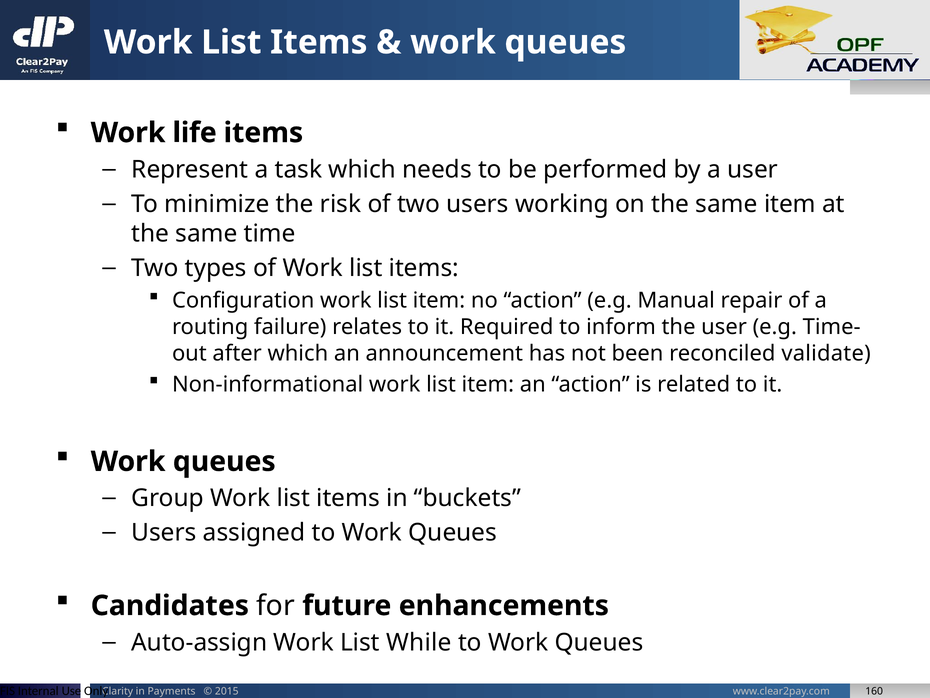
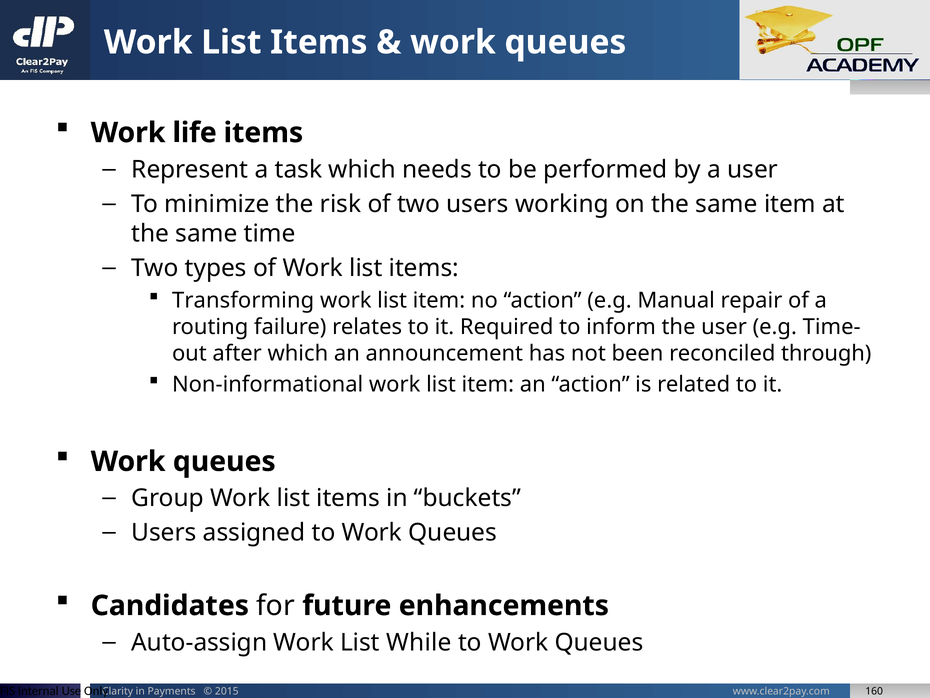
Configuration: Configuration -> Transforming
validate: validate -> through
